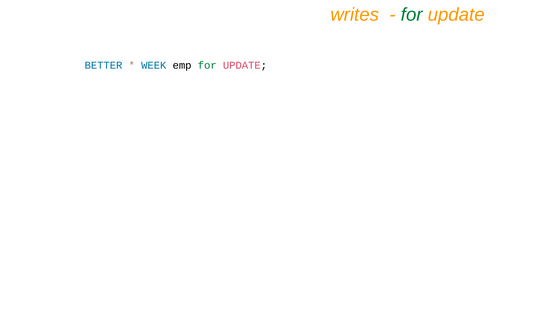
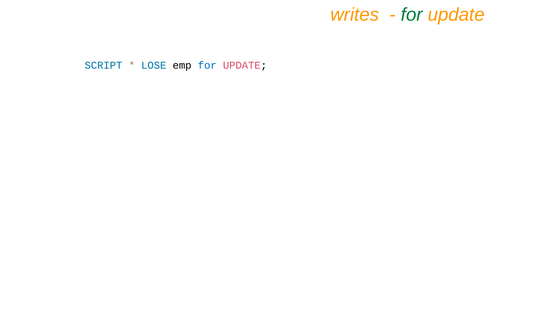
BETTER: BETTER -> SCRIPT
WEEK: WEEK -> LOSE
for at (207, 66) colour: green -> blue
